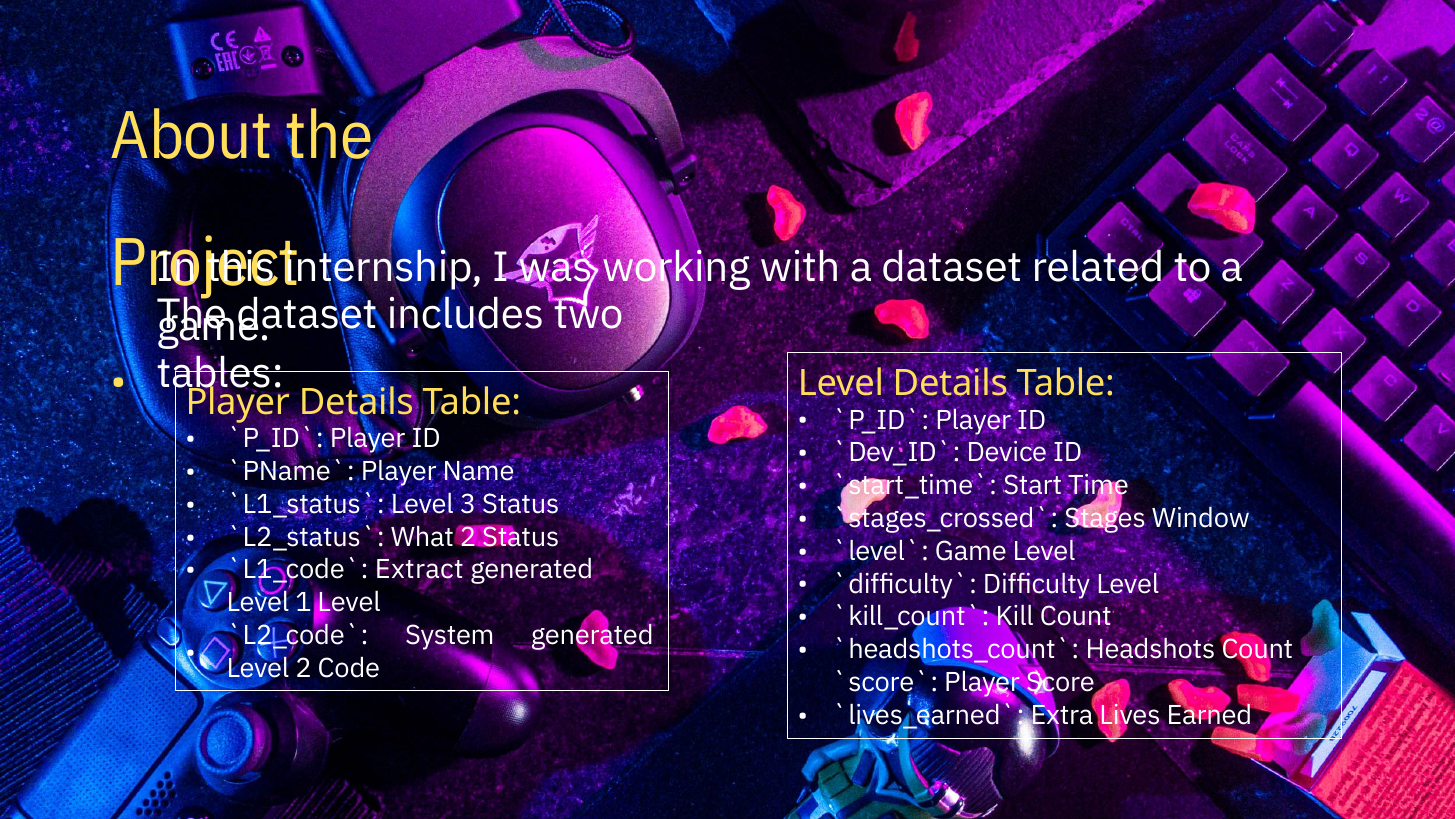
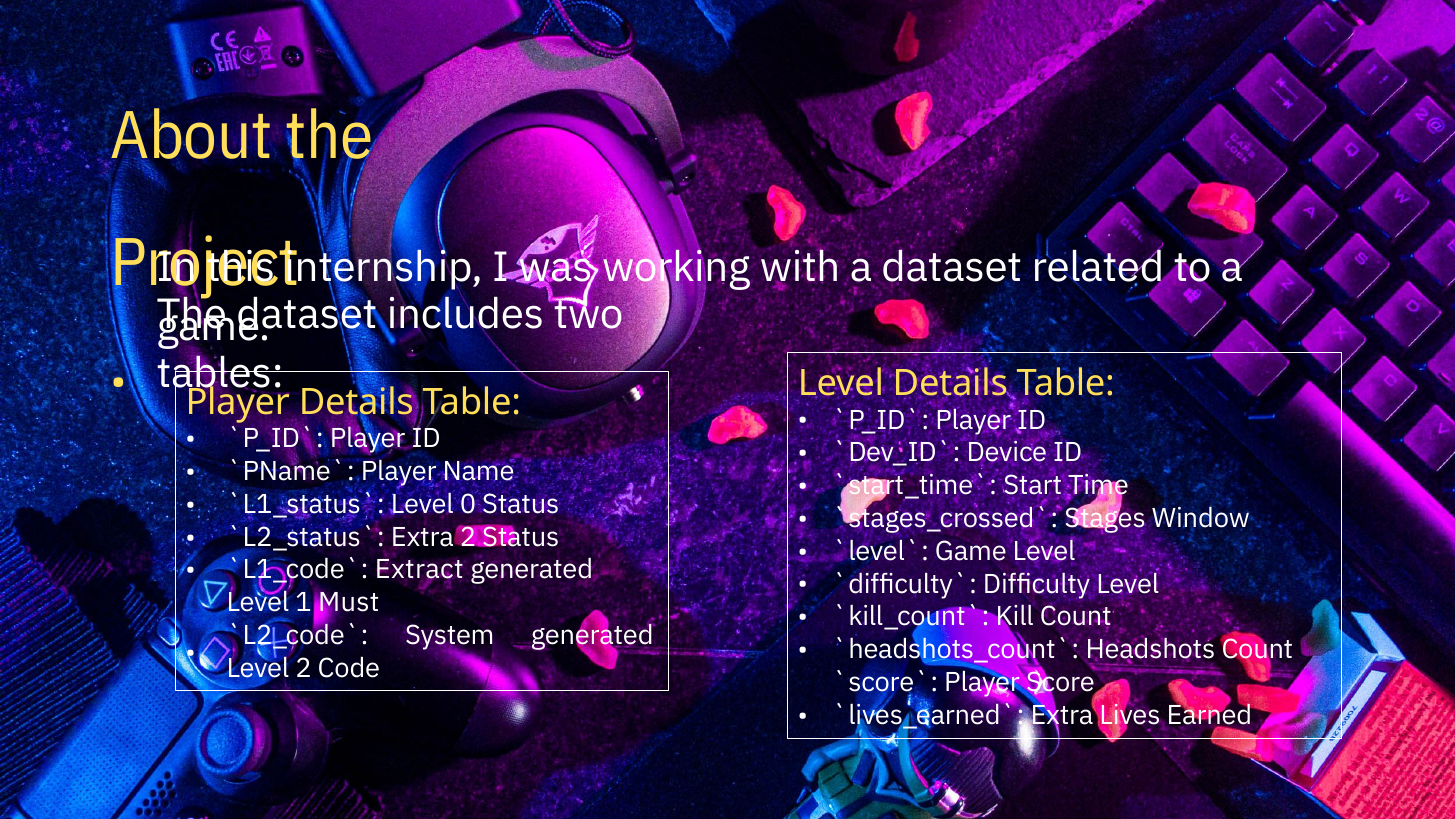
3: 3 -> 0
What at (422, 537): What -> Extra
1 Level: Level -> Must
